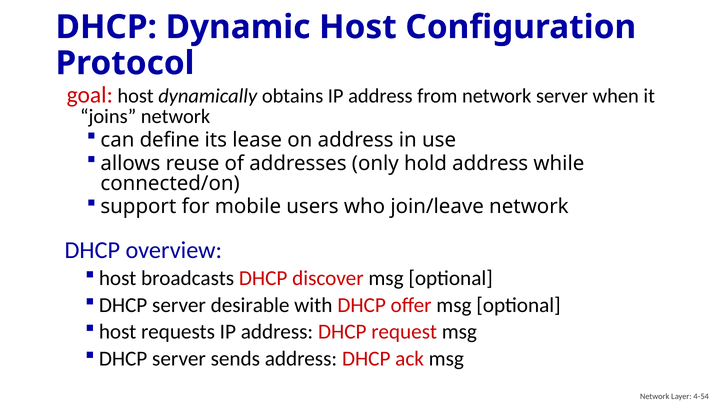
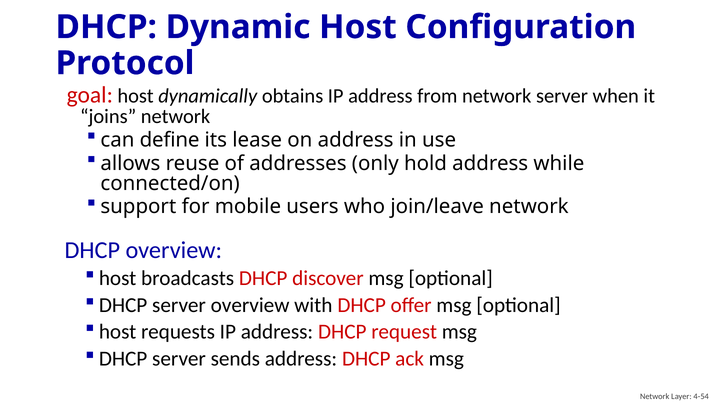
server desirable: desirable -> overview
